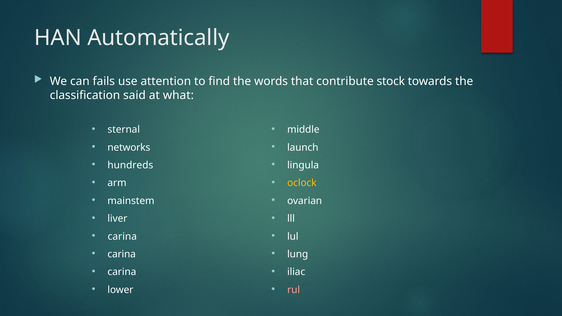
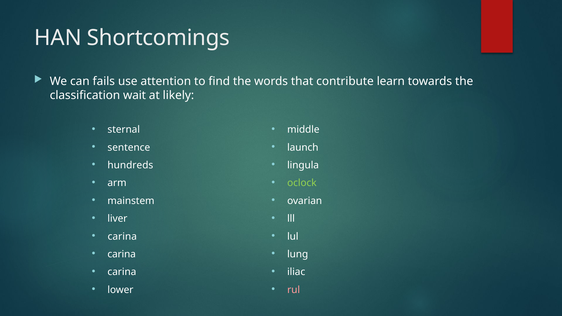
Automatically: Automatically -> Shortcomings
stock: stock -> learn
said: said -> wait
what: what -> likely
networks: networks -> sentence
oclock colour: yellow -> light green
